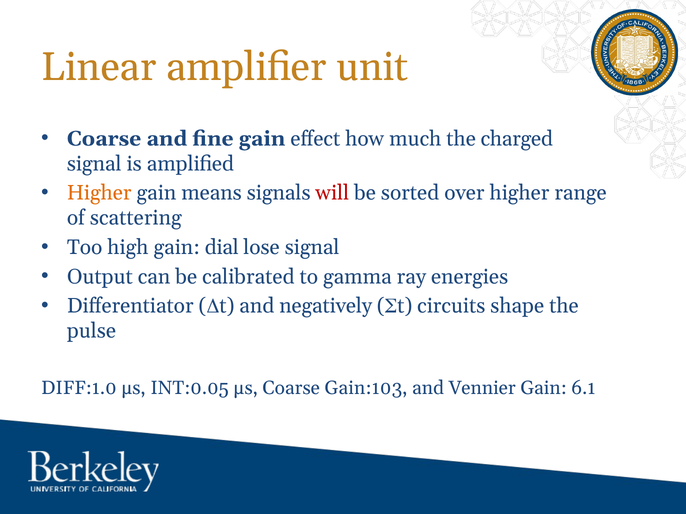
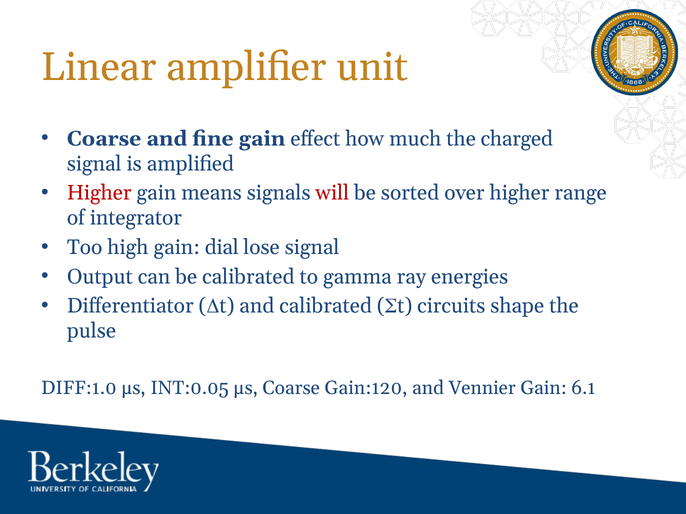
Higher at (99, 193) colour: orange -> red
scattering: scattering -> integrator
and negatively: negatively -> calibrated
Gain:103: Gain:103 -> Gain:120
